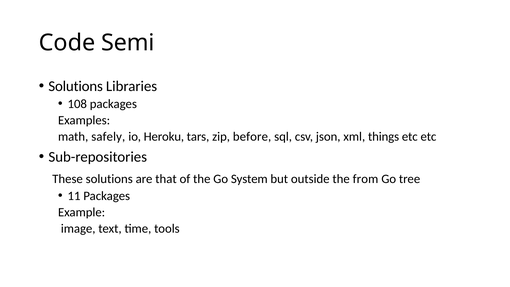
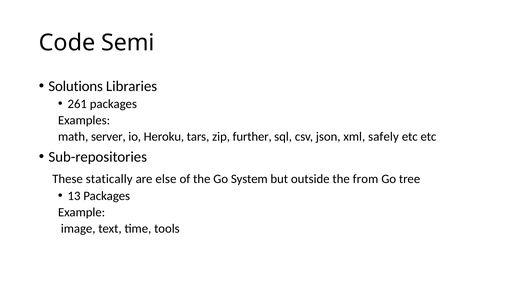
108: 108 -> 261
safely: safely -> server
before: before -> further
things: things -> safely
These solutions: solutions -> statically
that: that -> else
11: 11 -> 13
